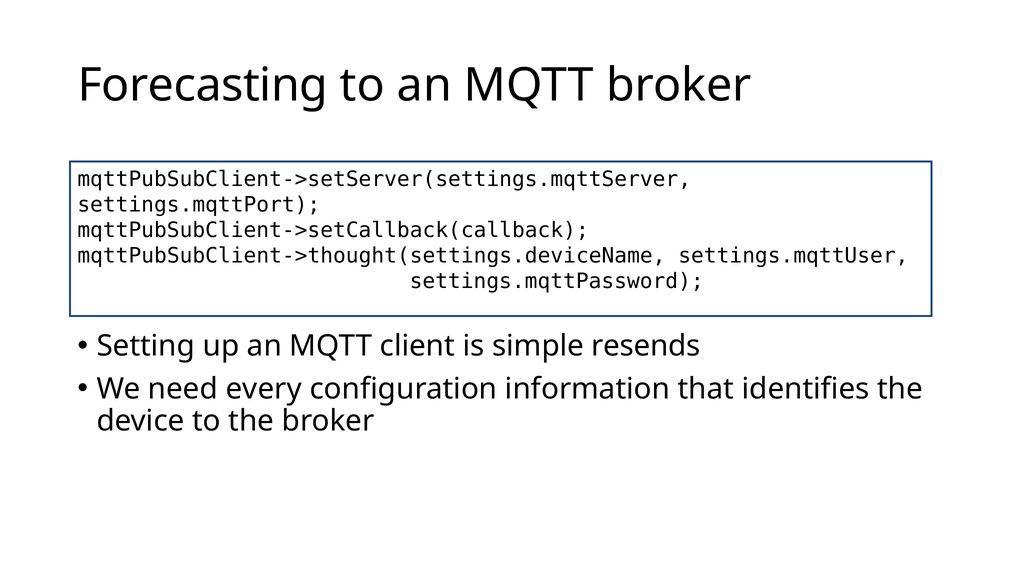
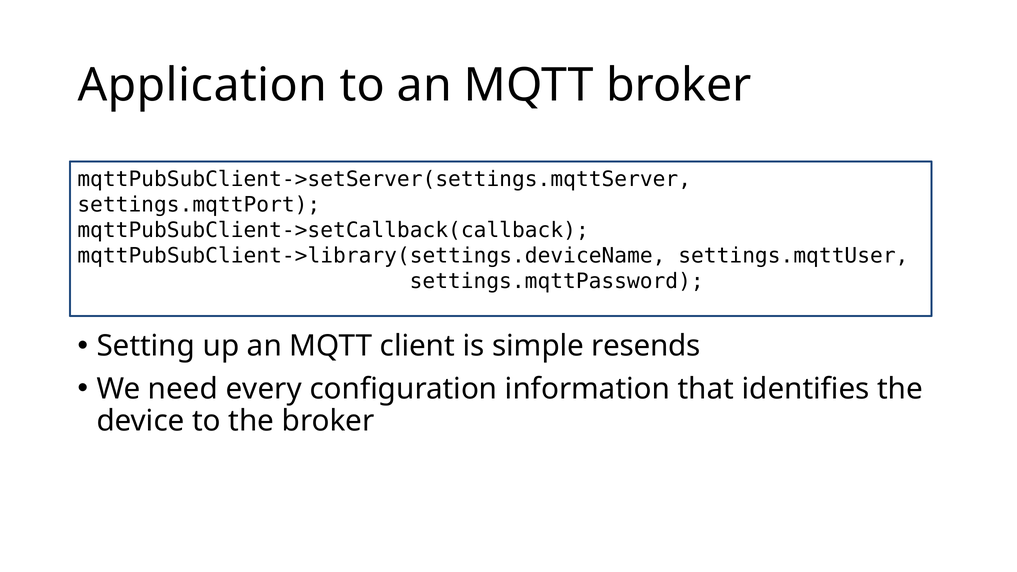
Forecasting: Forecasting -> Application
mqttPubSubClient->thought(settings.deviceName: mqttPubSubClient->thought(settings.deviceName -> mqttPubSubClient->library(settings.deviceName
